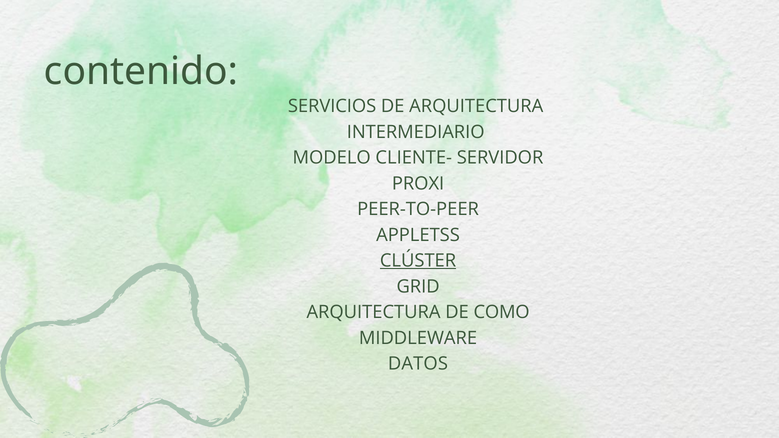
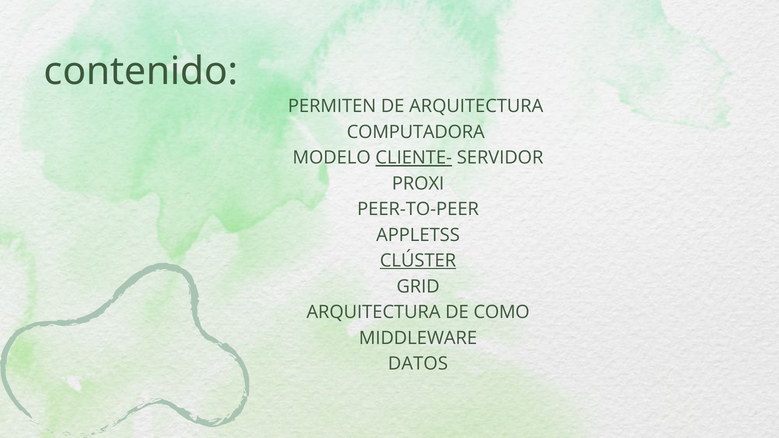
SERVICIOS: SERVICIOS -> PERMITEN
INTERMEDIARIO: INTERMEDIARIO -> COMPUTADORA
CLIENTE- underline: none -> present
